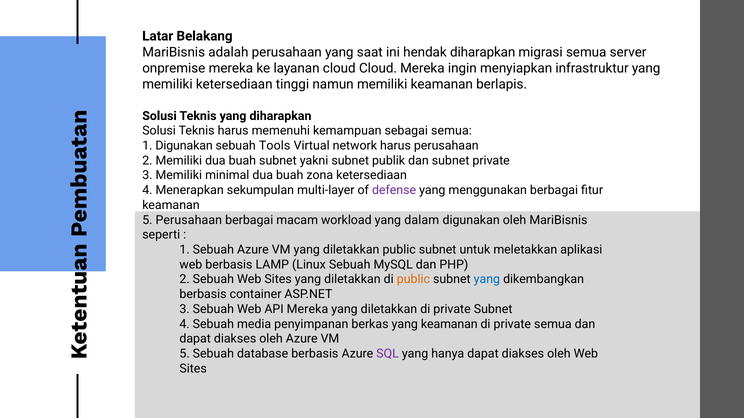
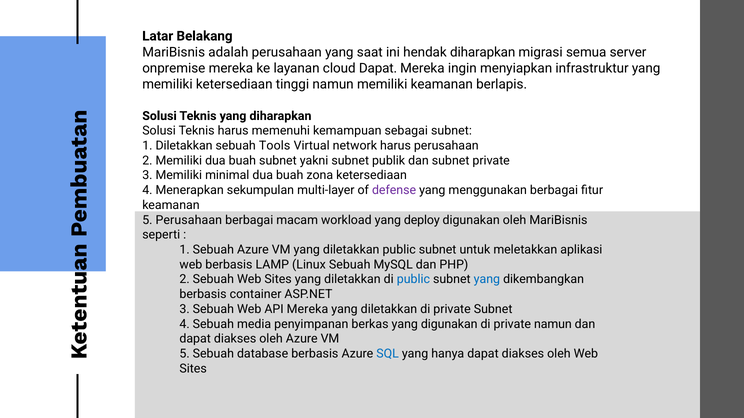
cloud Cloud: Cloud -> Dapat
sebagai semua: semua -> subnet
1 Digunakan: Digunakan -> Diletakkan
dalam: dalam -> deploy
public at (413, 280) colour: orange -> blue
yang keamanan: keamanan -> digunakan
private semua: semua -> namun
SQL colour: purple -> blue
